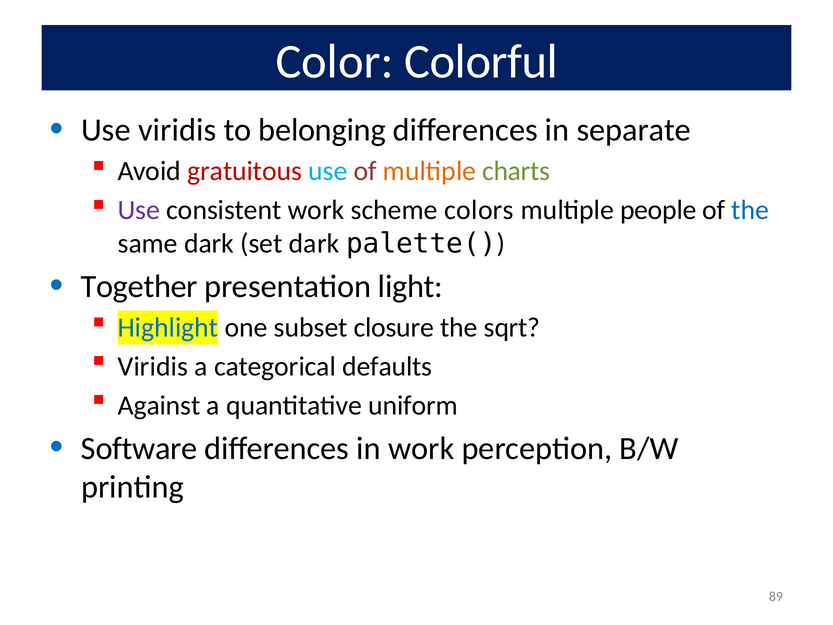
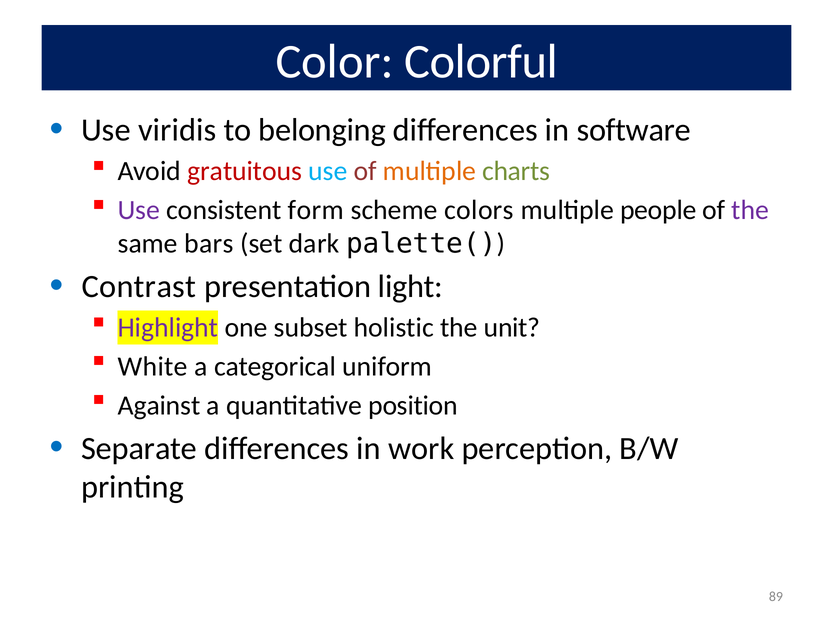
separate: separate -> software
consistent work: work -> form
the at (750, 210) colour: blue -> purple
same dark: dark -> bars
Together: Together -> Contrast
Highlight colour: blue -> purple
closure: closure -> holistic
sqrt: sqrt -> unit
Viridis at (153, 366): Viridis -> White
defaults: defaults -> uniform
uniform: uniform -> position
Software: Software -> Separate
